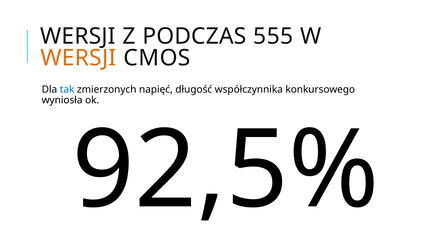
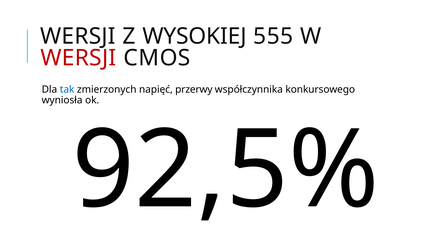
PODCZAS: PODCZAS -> WYSOKIEJ
WERSJI at (78, 58) colour: orange -> red
długość: długość -> przerwy
